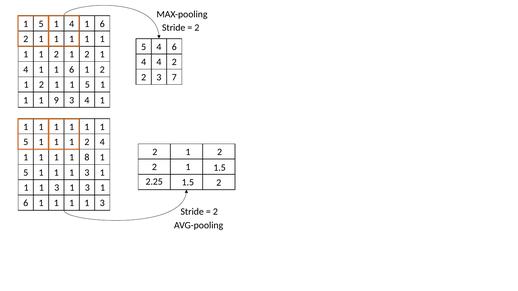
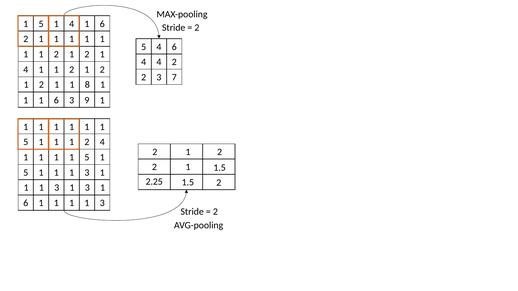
4 1 1 6: 6 -> 2
2 1 1 5: 5 -> 8
1 9: 9 -> 6
3 4: 4 -> 9
8 at (87, 158): 8 -> 5
